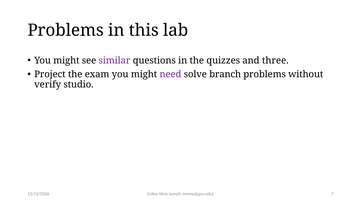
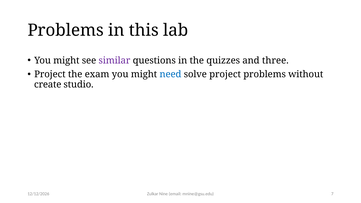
need colour: purple -> blue
solve branch: branch -> project
verify: verify -> create
